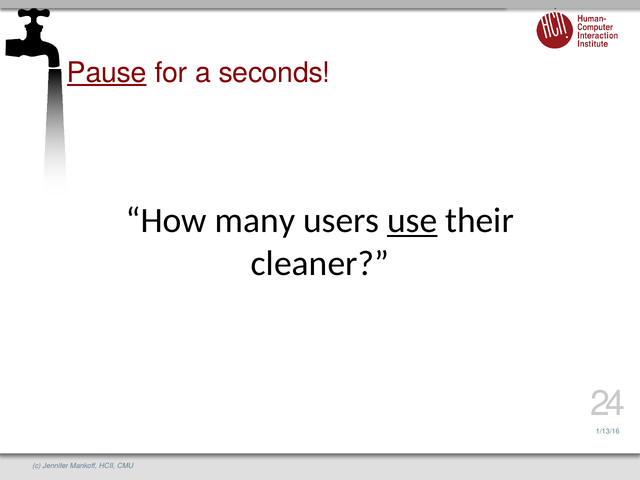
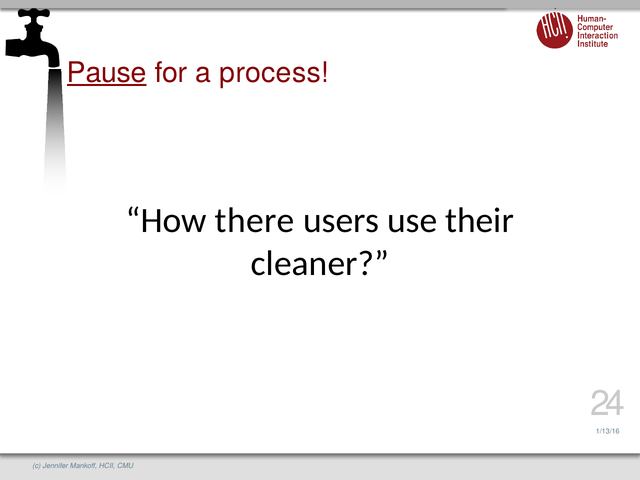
seconds: seconds -> process
many: many -> there
use underline: present -> none
